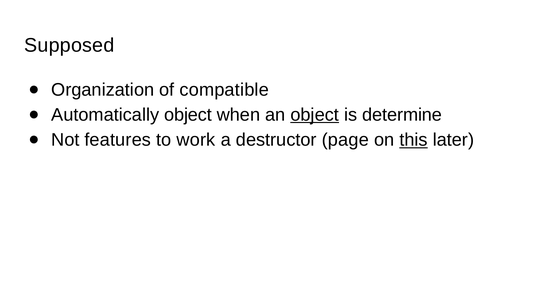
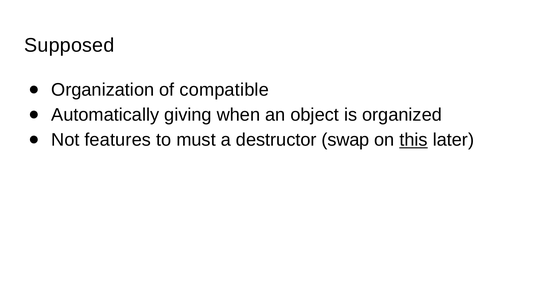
Automatically object: object -> giving
object at (315, 115) underline: present -> none
determine: determine -> organized
work: work -> must
page: page -> swap
